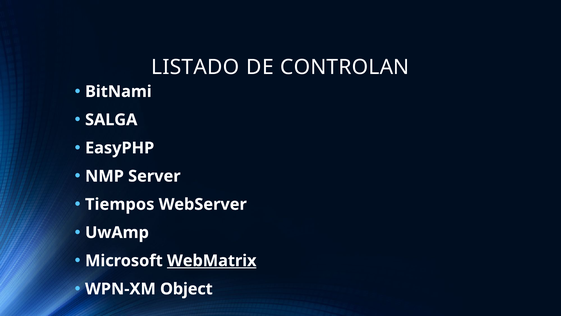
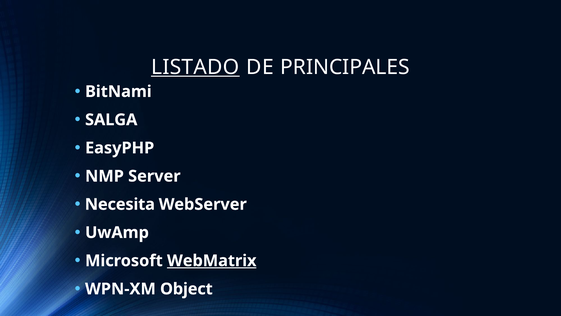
LISTADO underline: none -> present
CONTROLAN: CONTROLAN -> PRINCIPALES
Tiempos: Tiempos -> Necesita
